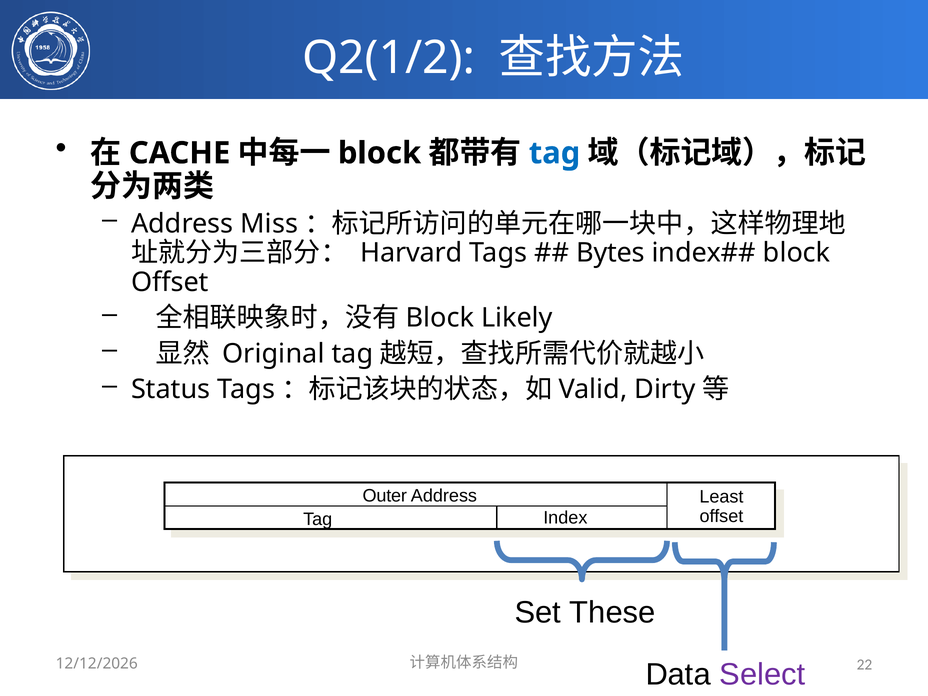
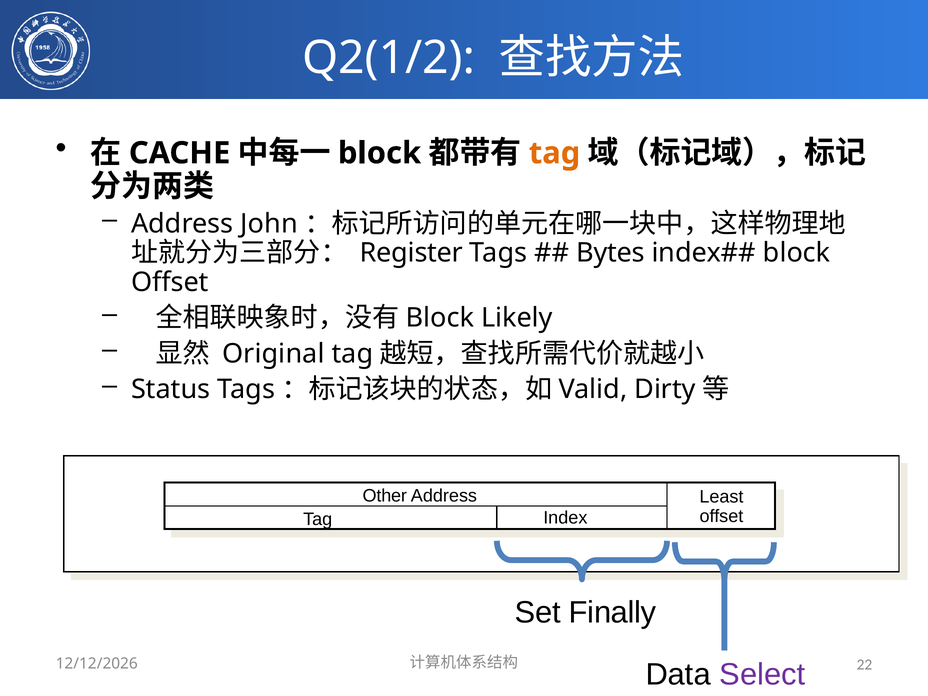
tag at (555, 153) colour: blue -> orange
Miss: Miss -> John
Harvard: Harvard -> Register
Outer: Outer -> Other
These: These -> Finally
